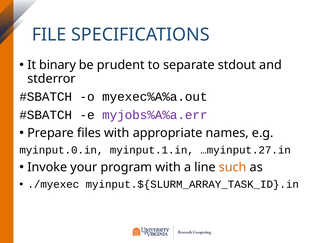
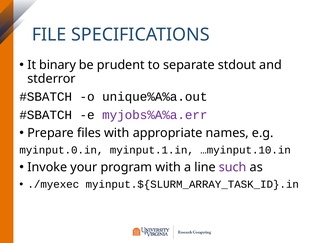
myexec%A%a.out: myexec%A%a.out -> unique%A%a.out
…myinput.27.in: …myinput.27.in -> …myinput.10.in
such colour: orange -> purple
